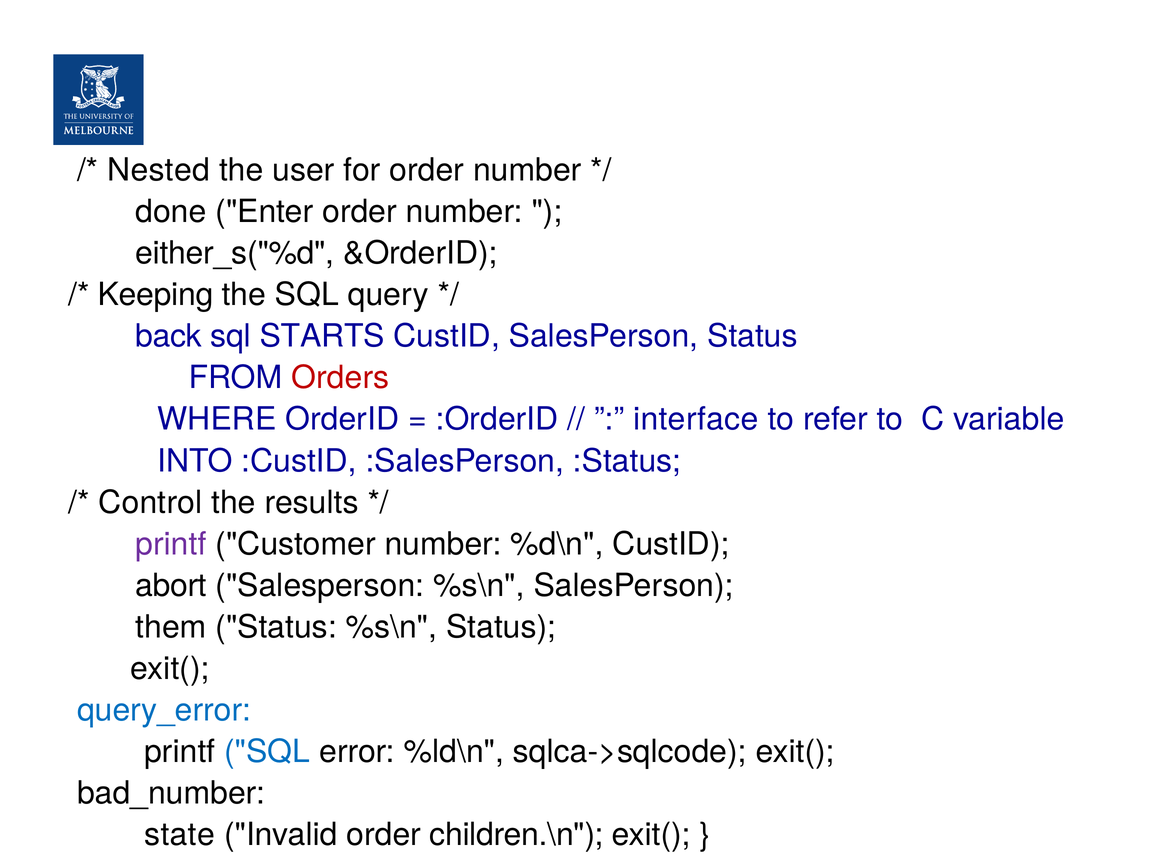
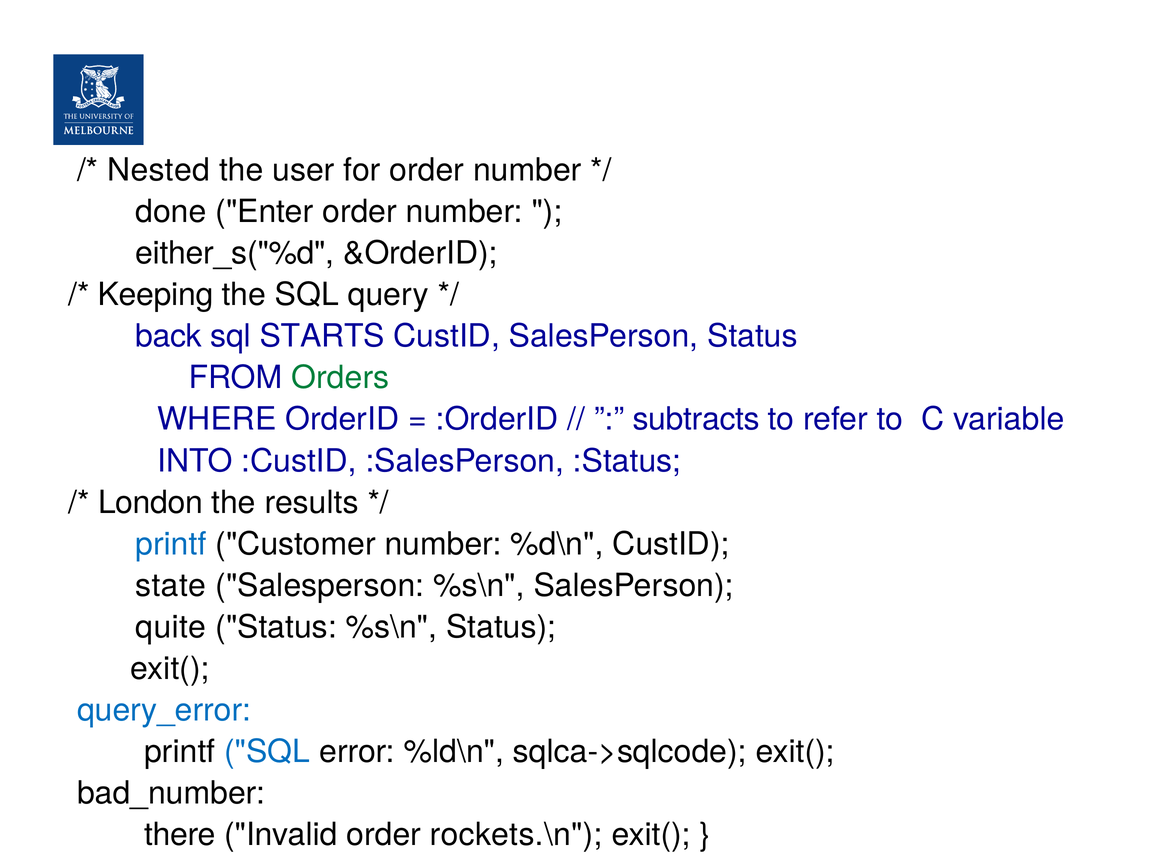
Orders colour: red -> green
interface: interface -> subtracts
Control: Control -> London
printf at (171, 544) colour: purple -> blue
abort: abort -> state
them: them -> quite
state: state -> there
children.\n: children.\n -> rockets.\n
